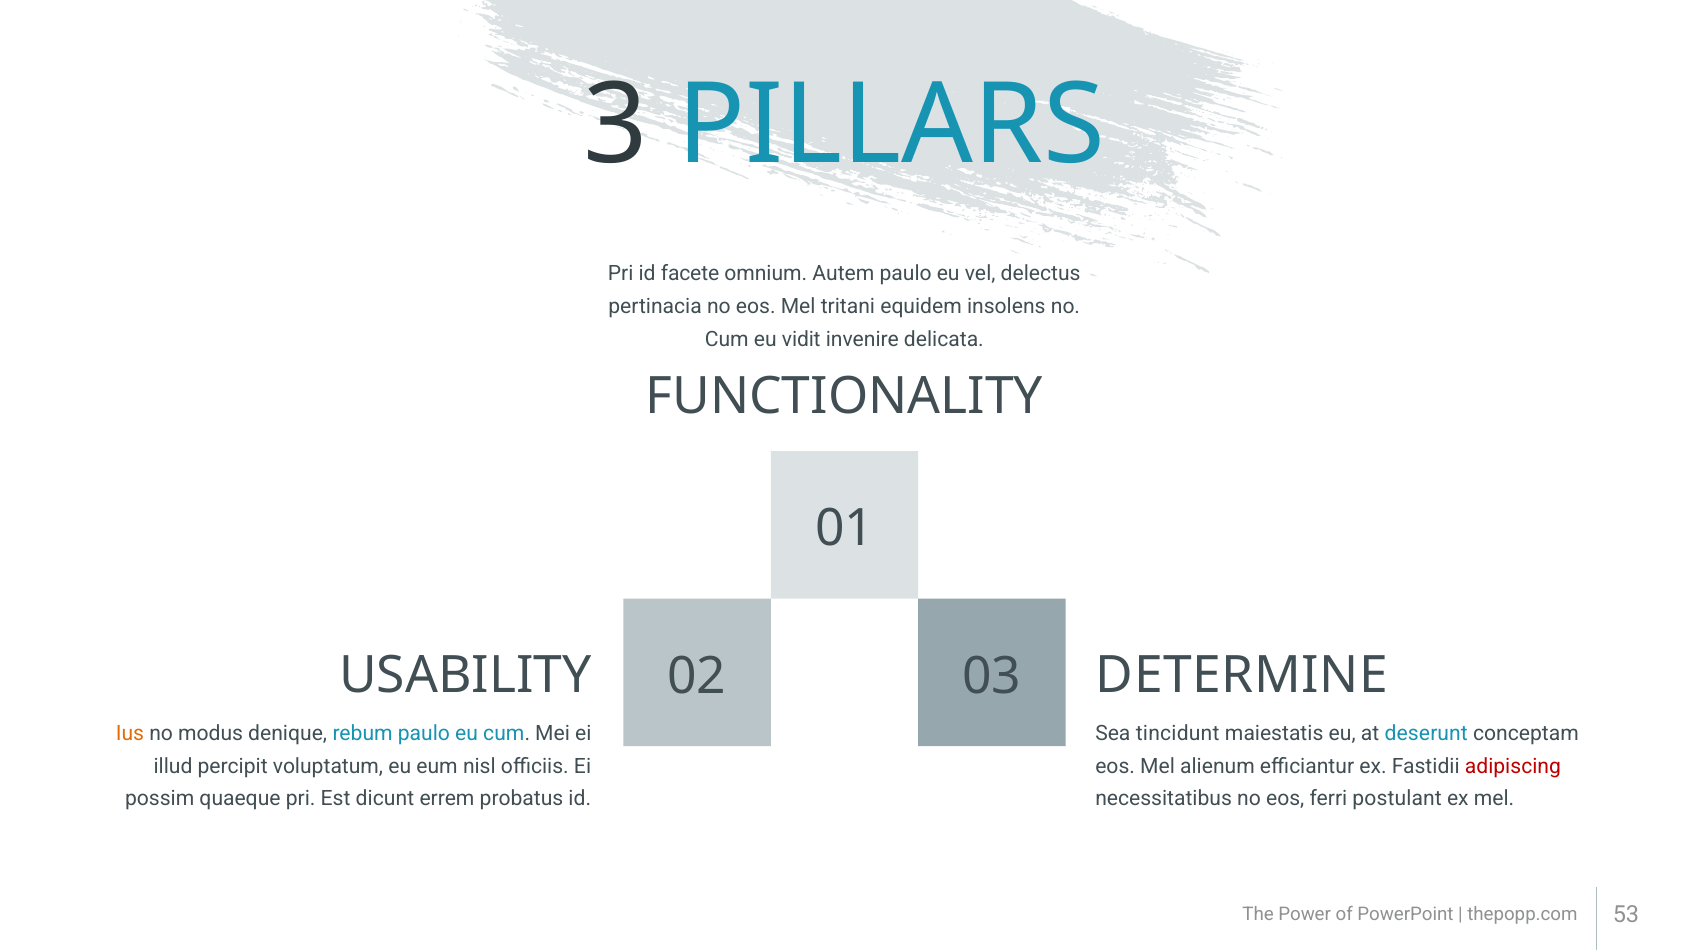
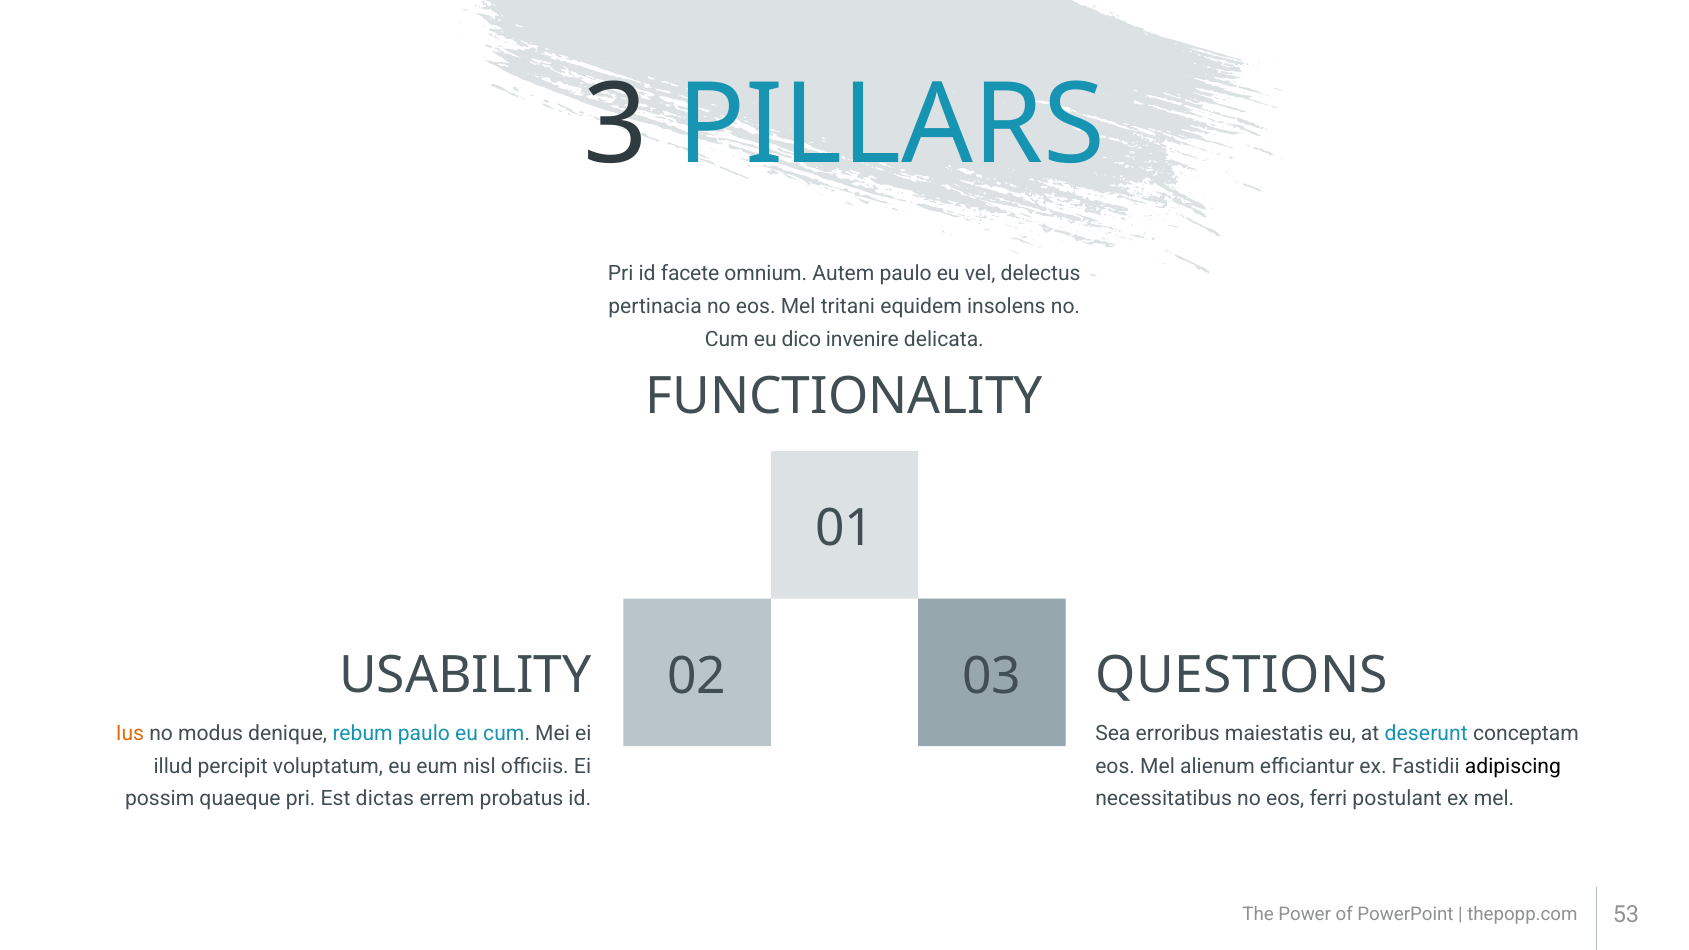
vidit: vidit -> dico
DETERMINE: DETERMINE -> QUESTIONS
tincidunt: tincidunt -> erroribus
adipiscing colour: red -> black
dicunt: dicunt -> dictas
